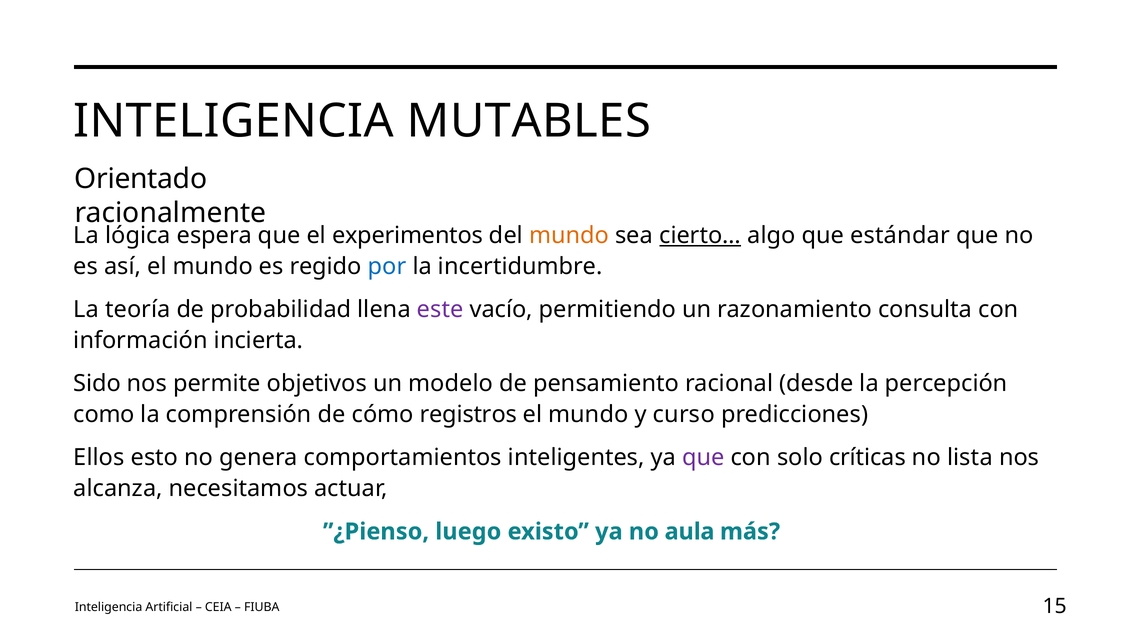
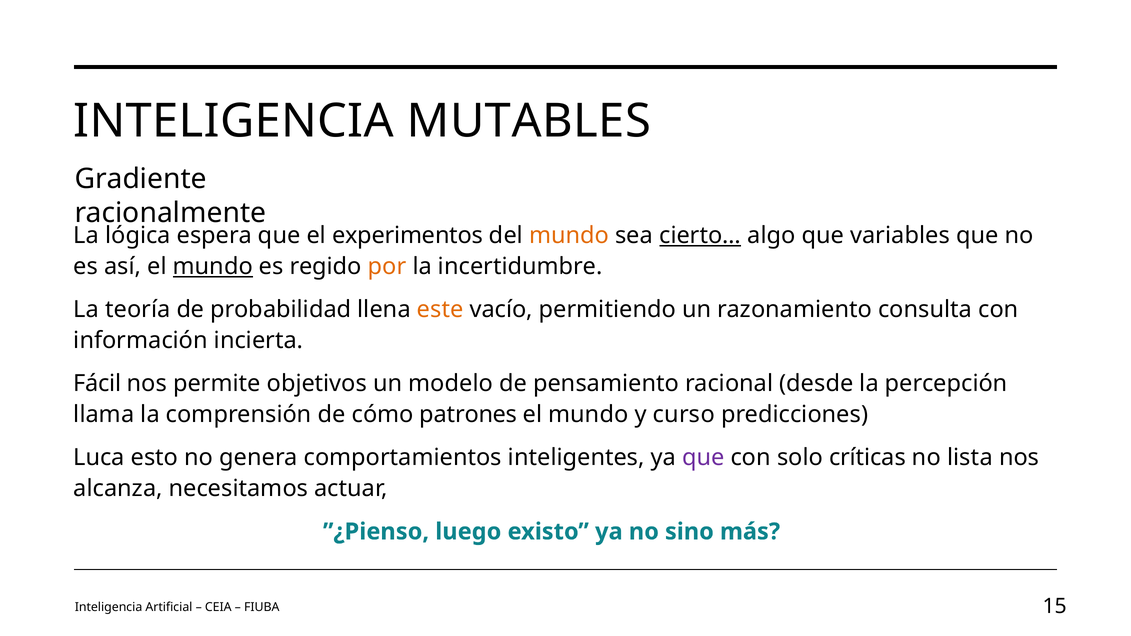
Orientado: Orientado -> Gradiente
estándar: estándar -> variables
mundo at (213, 267) underline: none -> present
por colour: blue -> orange
este colour: purple -> orange
Sido: Sido -> Fácil
como: como -> llama
registros: registros -> patrones
Ellos: Ellos -> Luca
aula: aula -> sino
